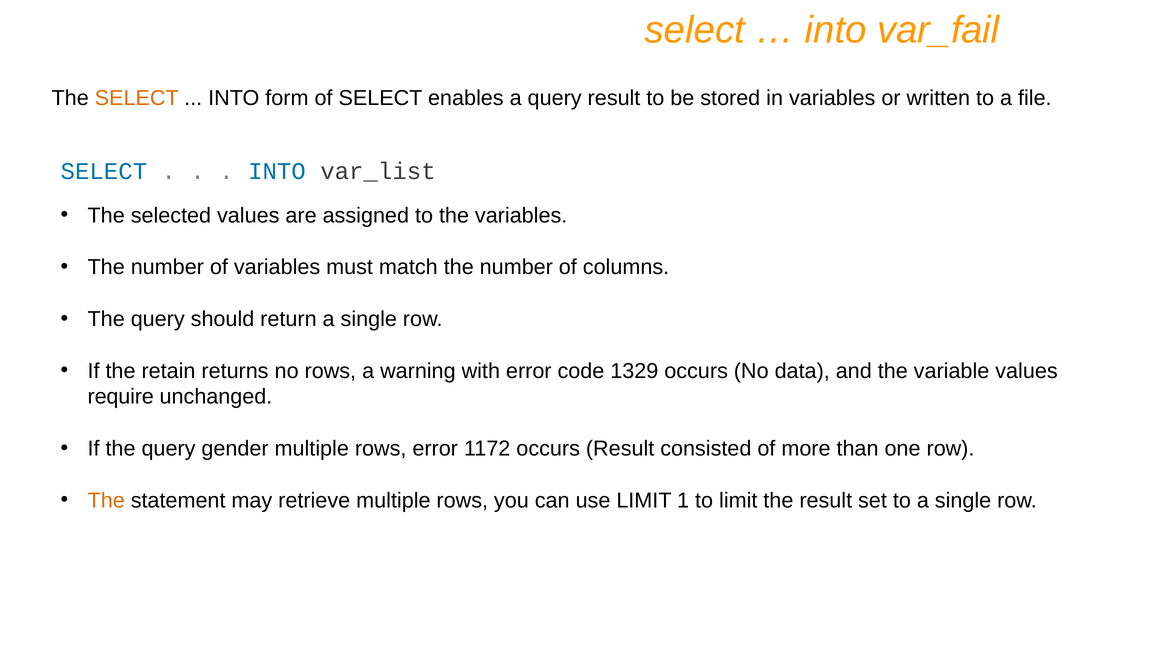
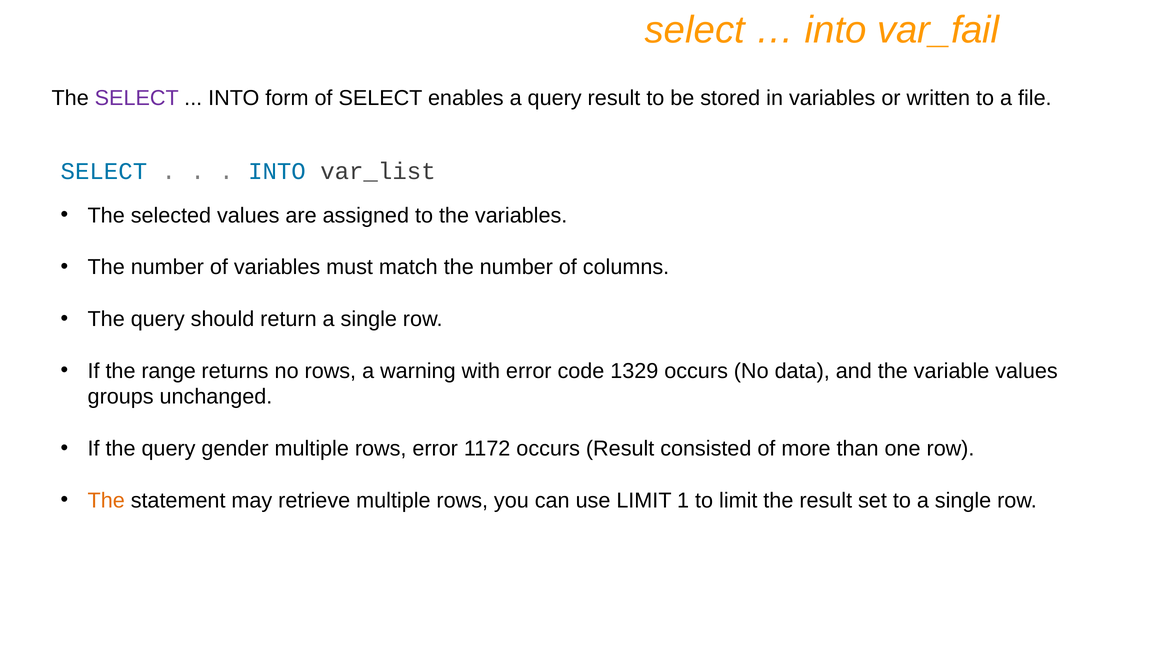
SELECT at (137, 98) colour: orange -> purple
retain: retain -> range
require: require -> groups
